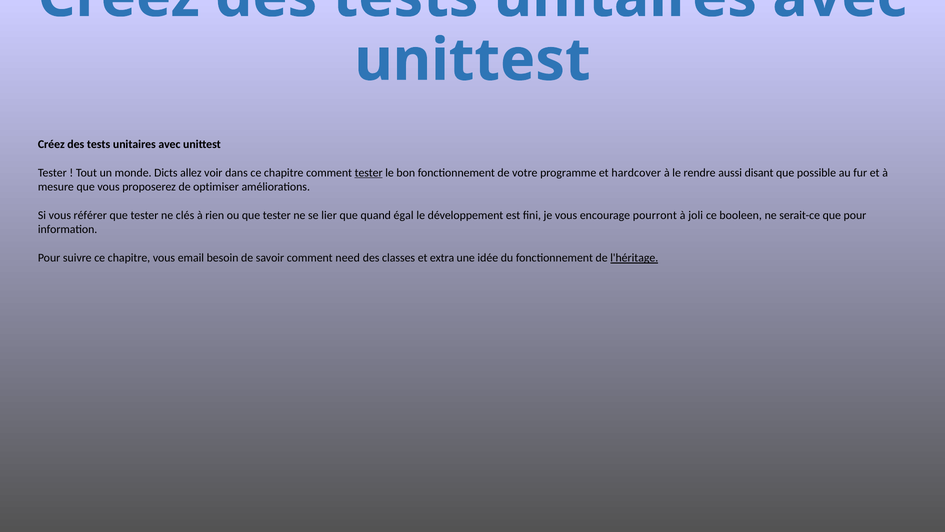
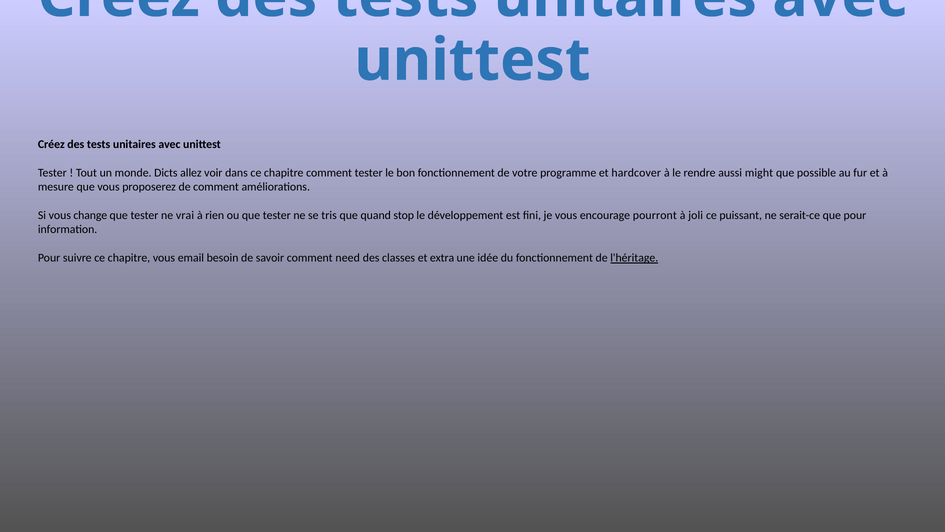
tester at (369, 173) underline: present -> none
disant: disant -> might
de optimiser: optimiser -> comment
référer: référer -> change
clés: clés -> vrai
lier: lier -> tris
égal: égal -> stop
booleen: booleen -> puissant
